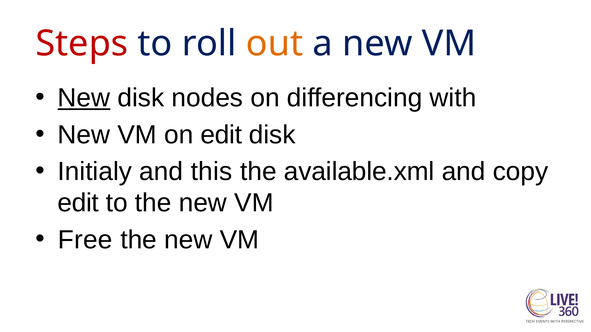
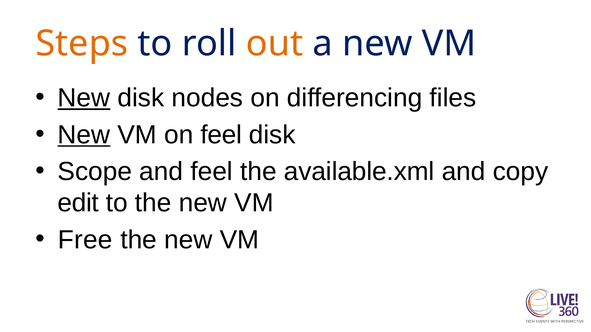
Steps colour: red -> orange
with: with -> files
New at (84, 135) underline: none -> present
on edit: edit -> feel
Initialy: Initialy -> Scope
and this: this -> feel
